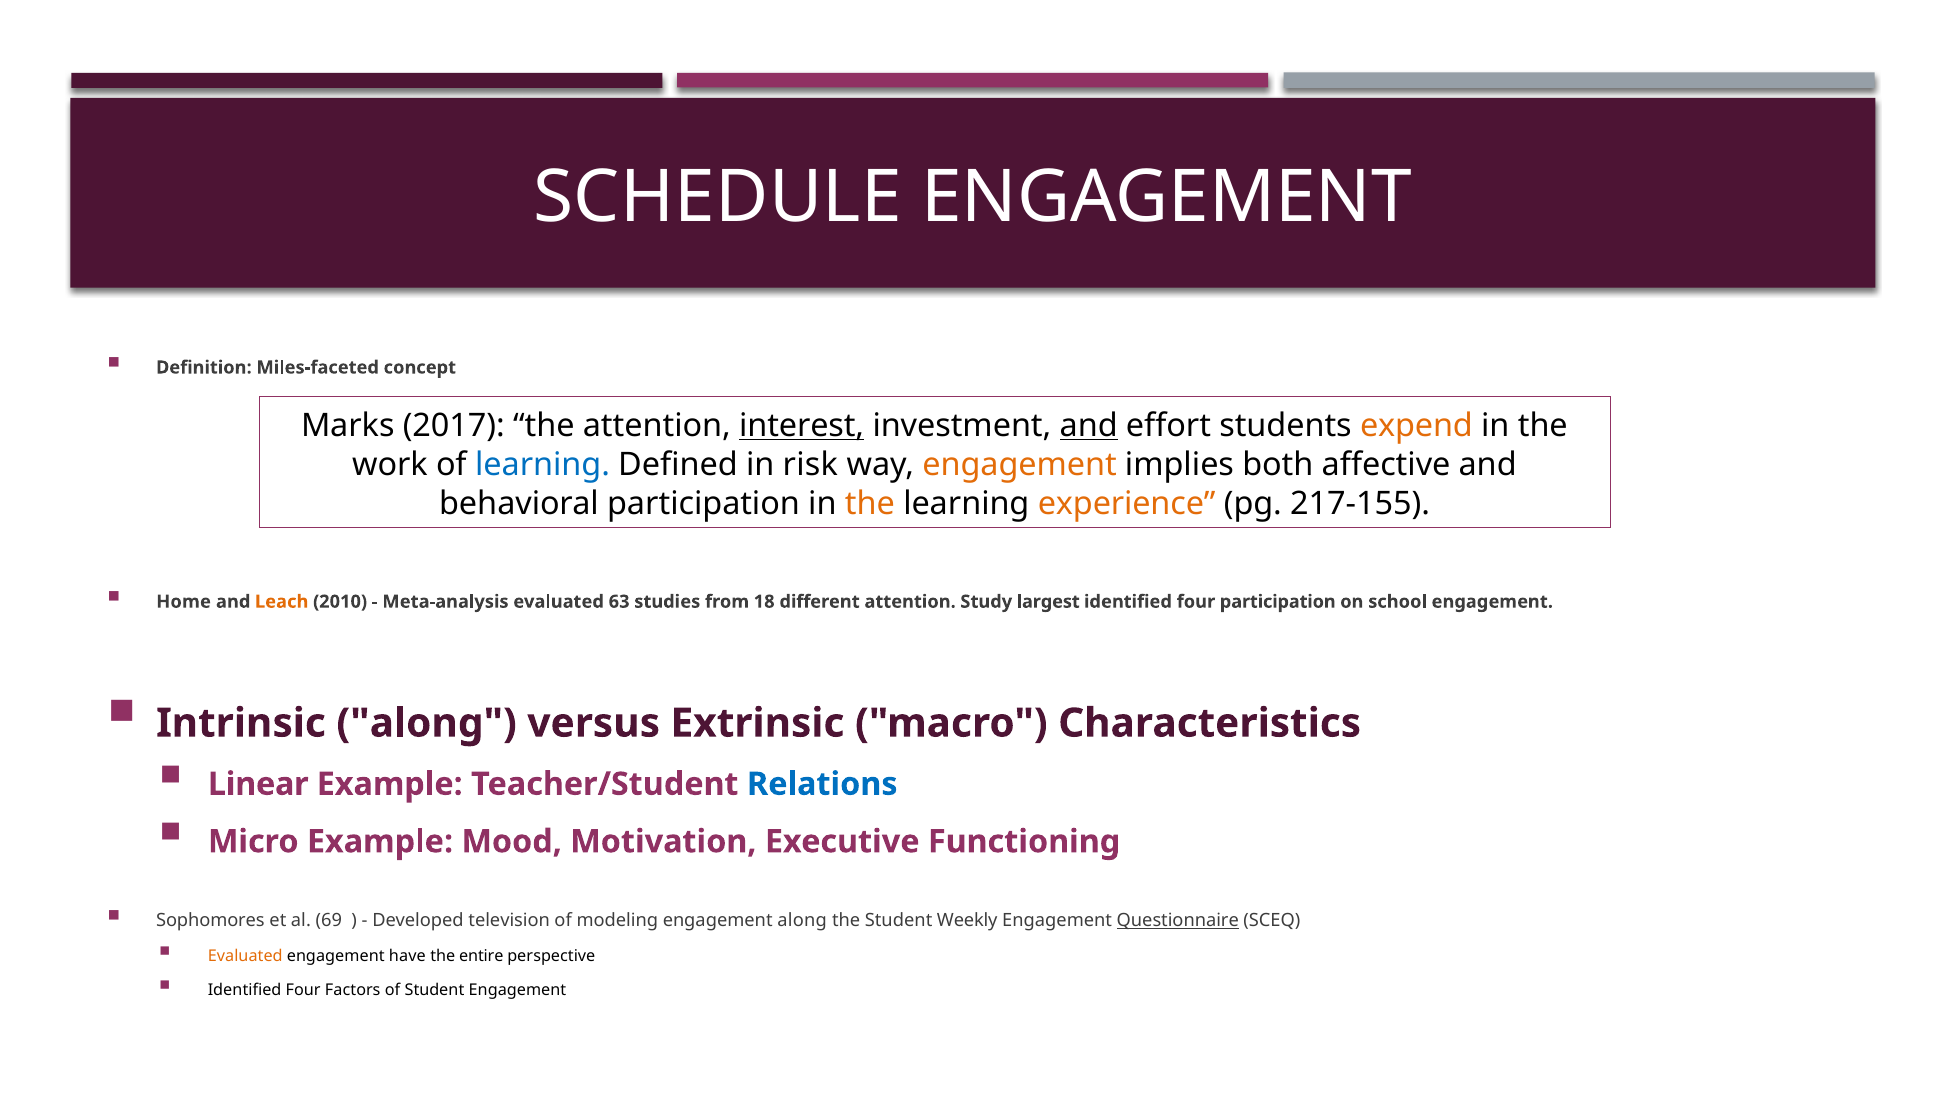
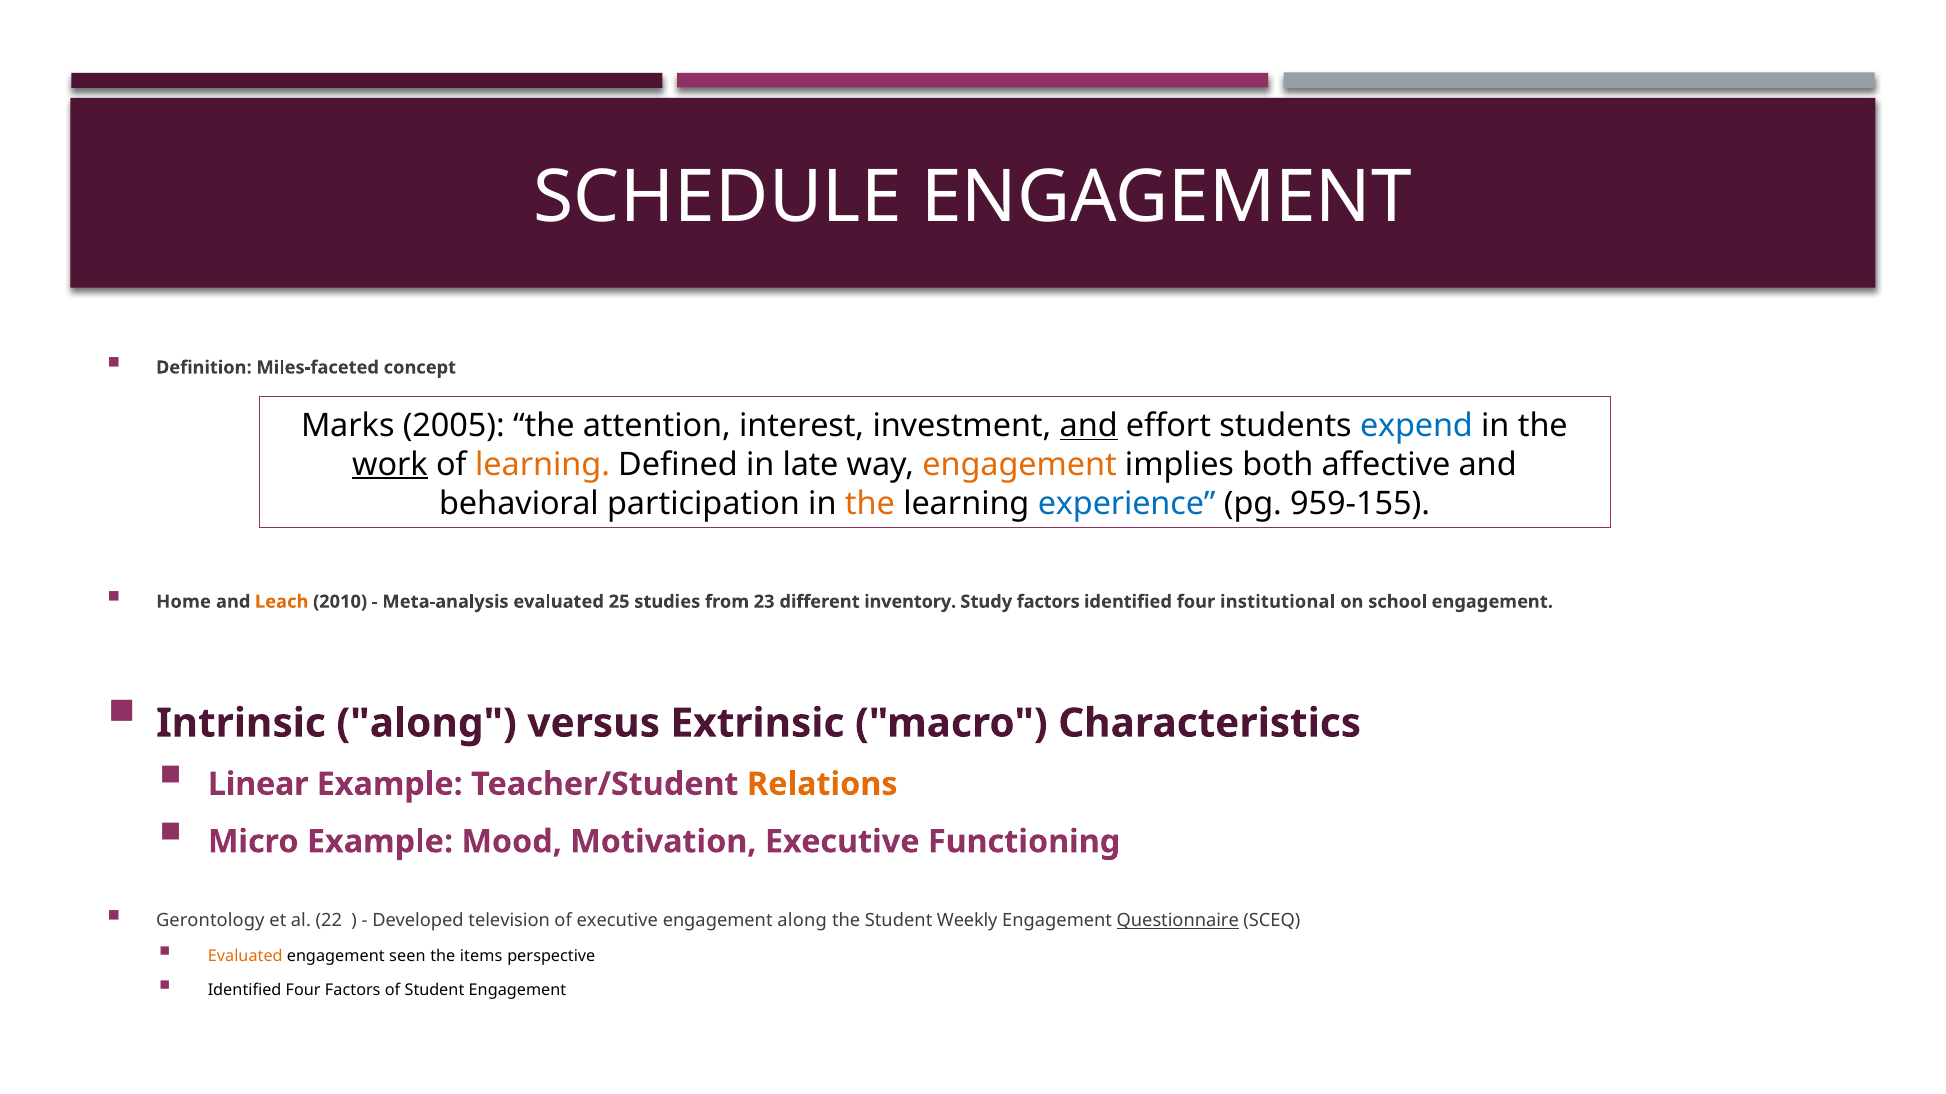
2017: 2017 -> 2005
interest underline: present -> none
expend colour: orange -> blue
work underline: none -> present
learning at (543, 465) colour: blue -> orange
risk: risk -> late
experience colour: orange -> blue
217-155: 217-155 -> 959-155
63: 63 -> 25
18: 18 -> 23
different attention: attention -> inventory
Study largest: largest -> factors
four participation: participation -> institutional
Relations colour: blue -> orange
Sophomores: Sophomores -> Gerontology
69: 69 -> 22
of modeling: modeling -> executive
have: have -> seen
entire: entire -> items
